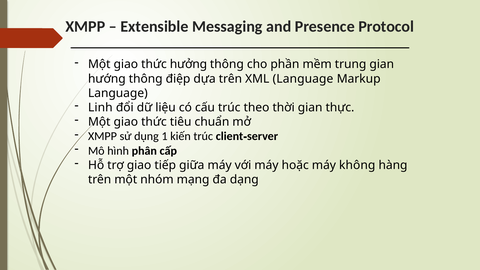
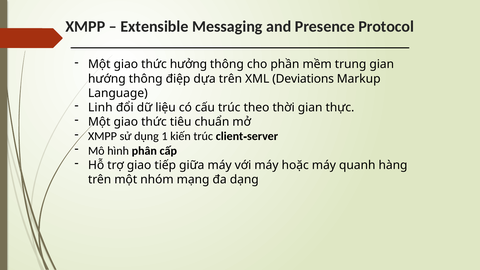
XML Language: Language -> Deviations
không: không -> quanh
